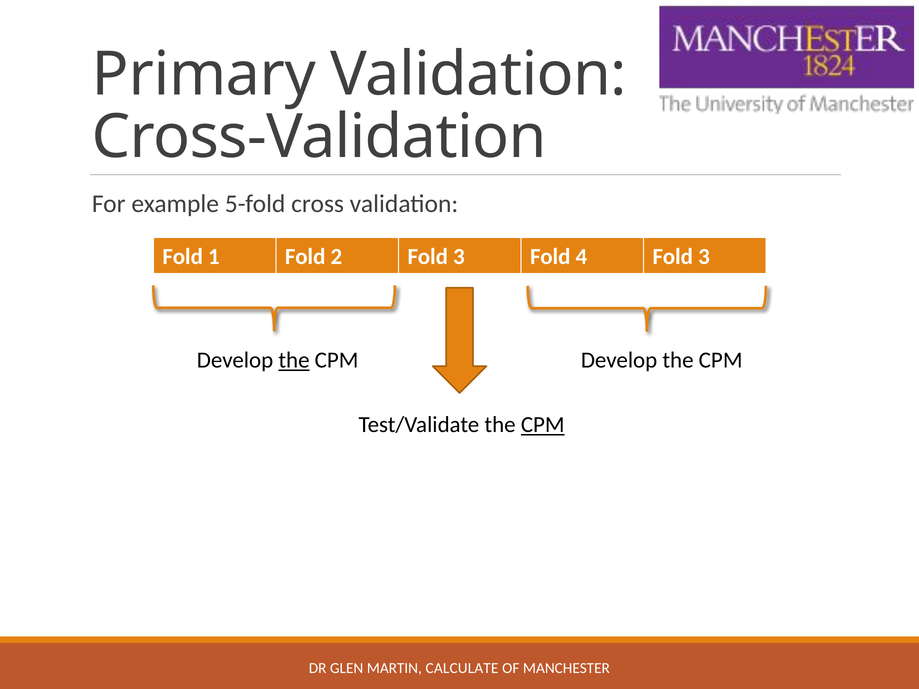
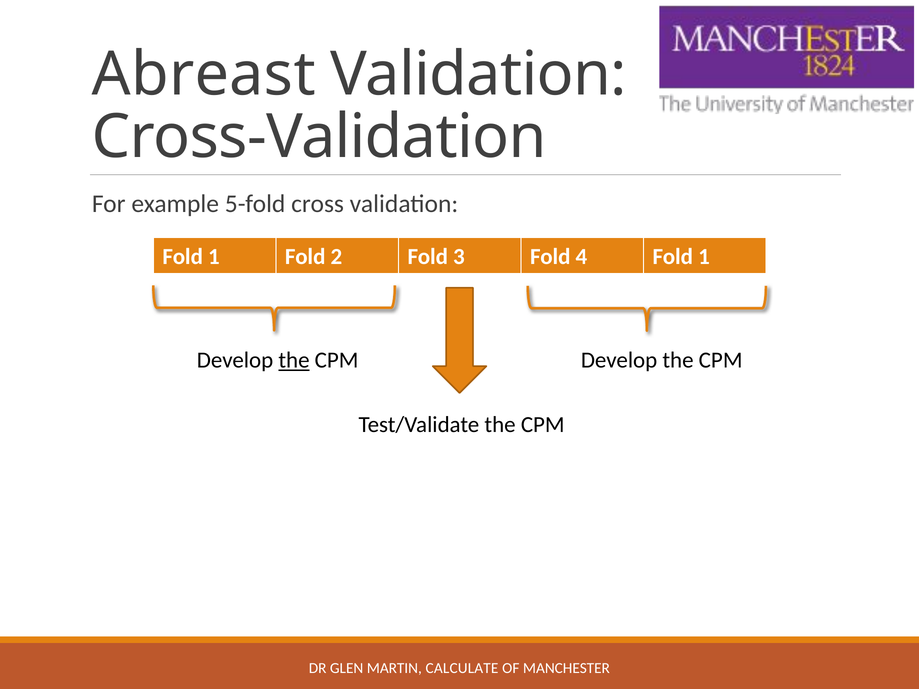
Primary: Primary -> Abreast
4 Fold 3: 3 -> 1
CPM at (543, 425) underline: present -> none
